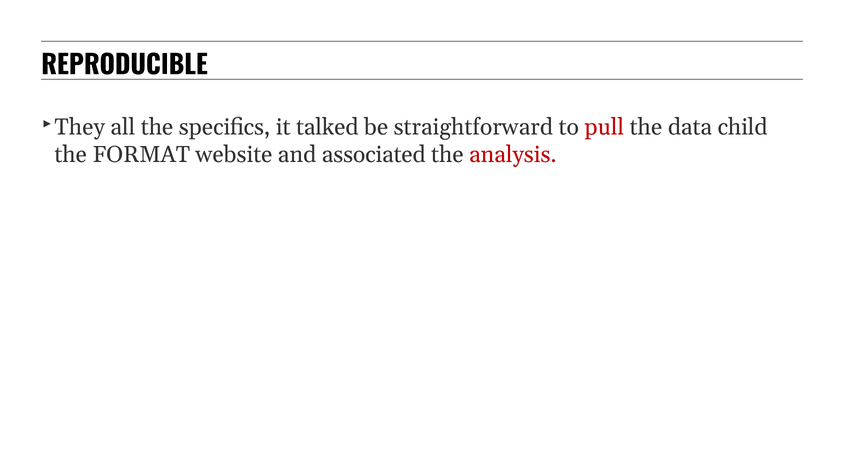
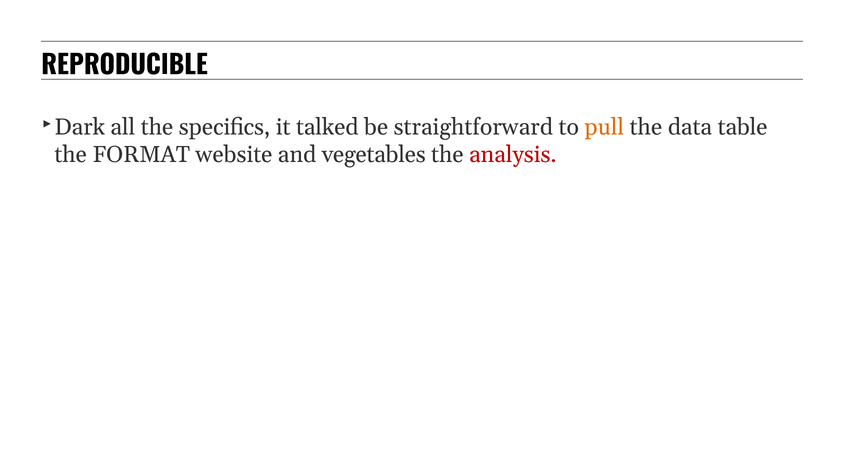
They: They -> Dark
pull colour: red -> orange
child: child -> table
associated: associated -> vegetables
